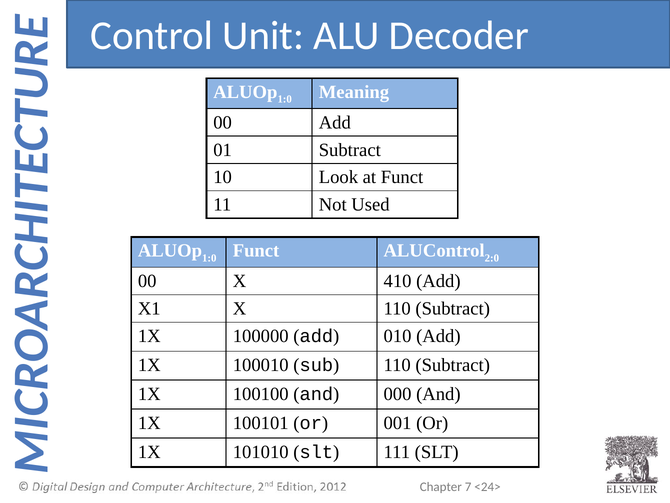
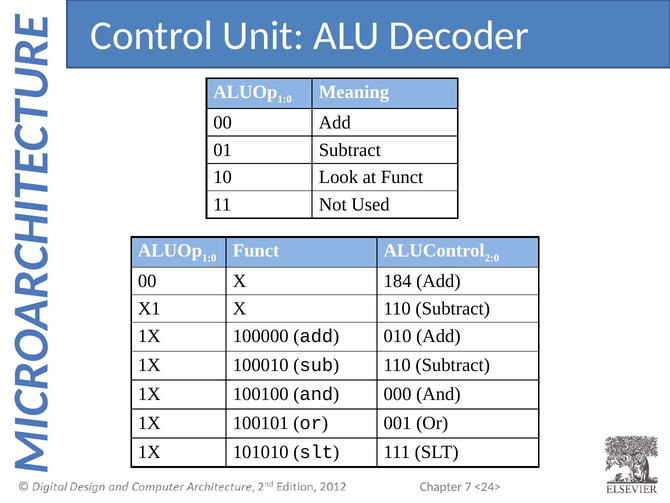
410: 410 -> 184
